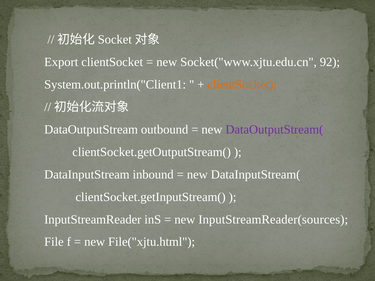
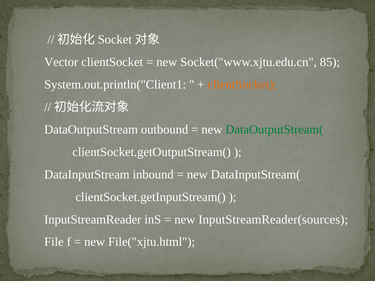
Export: Export -> Vector
92: 92 -> 85
DataOutputStream( colour: purple -> green
